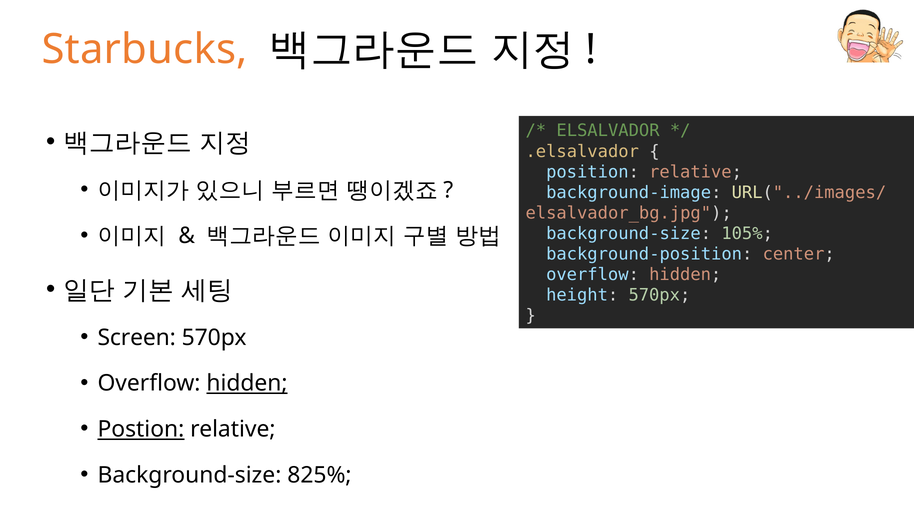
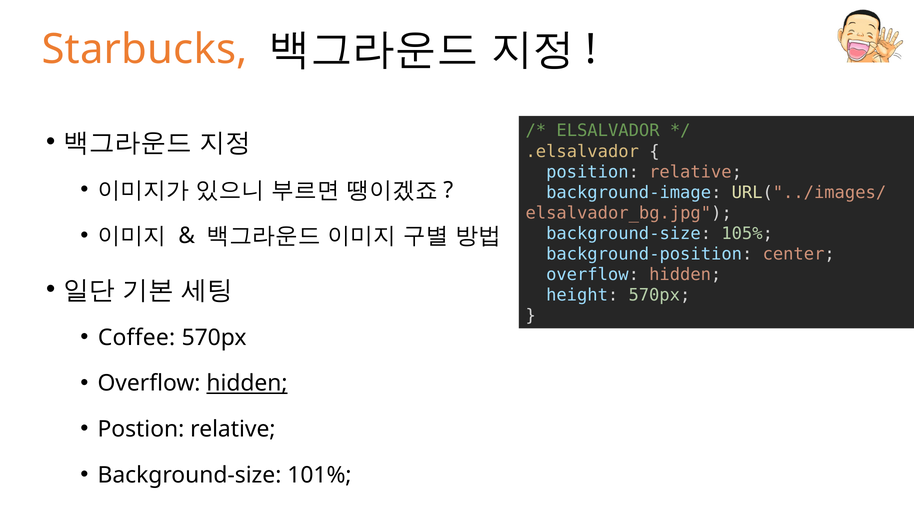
Screen: Screen -> Coffee
Postion underline: present -> none
825%: 825% -> 101%
